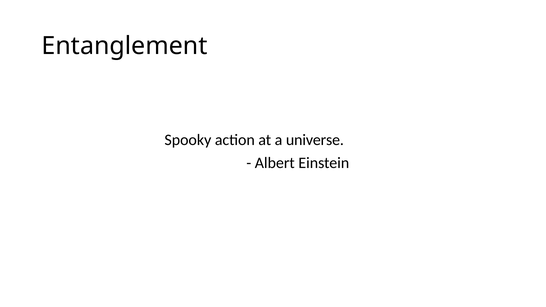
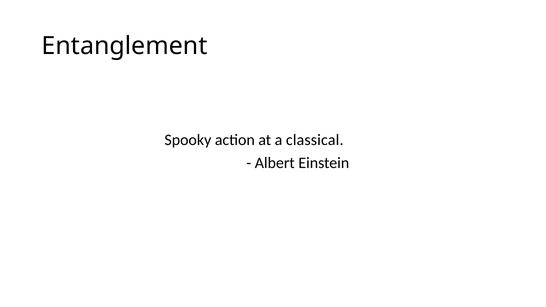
universe: universe -> classical
